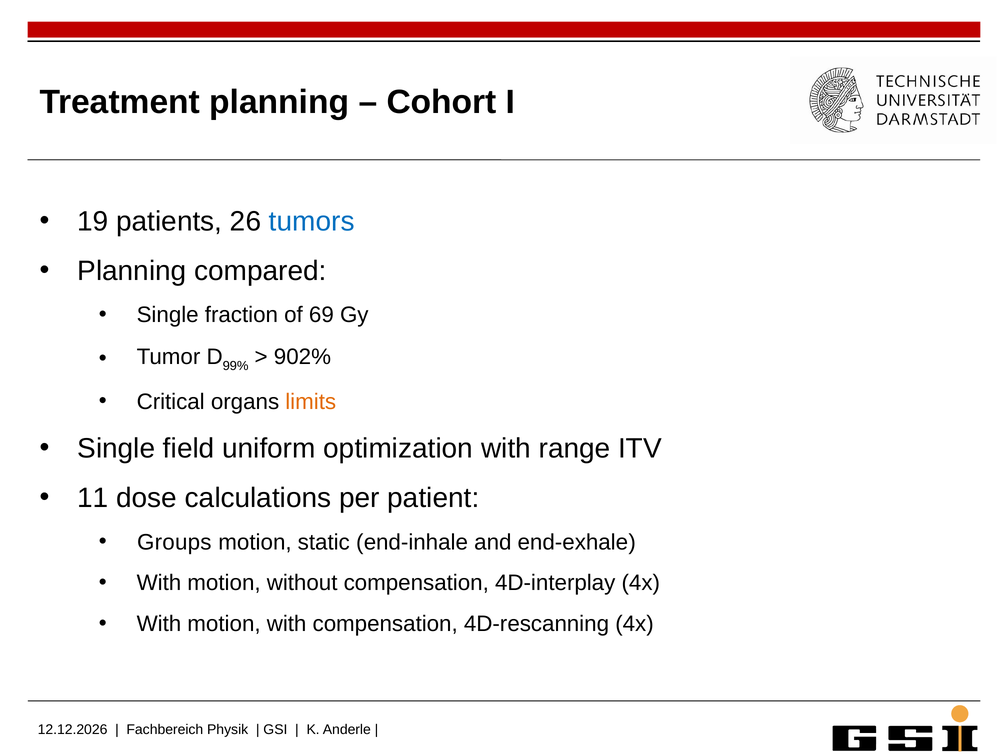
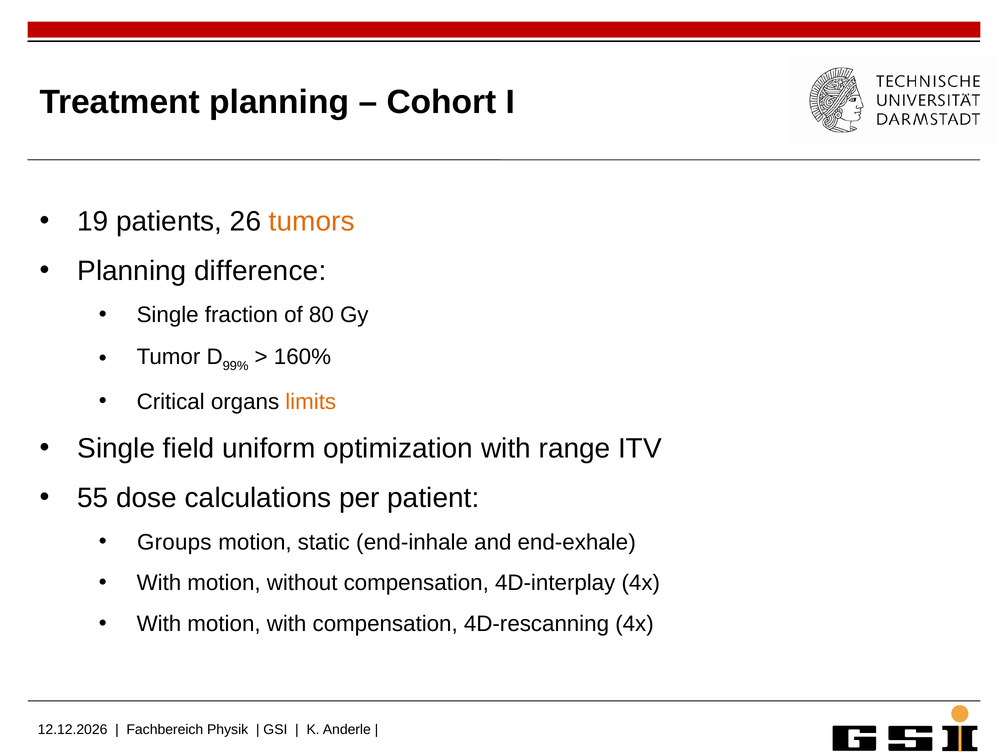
tumors colour: blue -> orange
compared: compared -> difference
69: 69 -> 80
902%: 902% -> 160%
11: 11 -> 55
